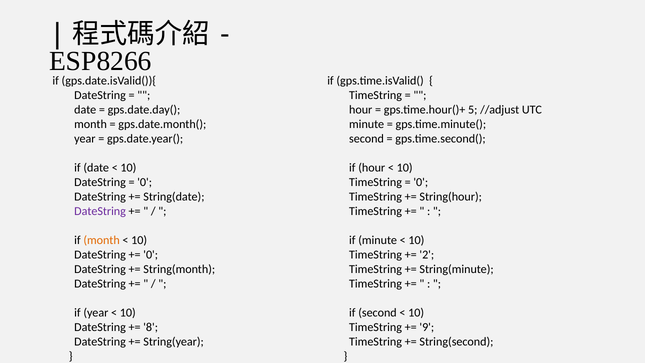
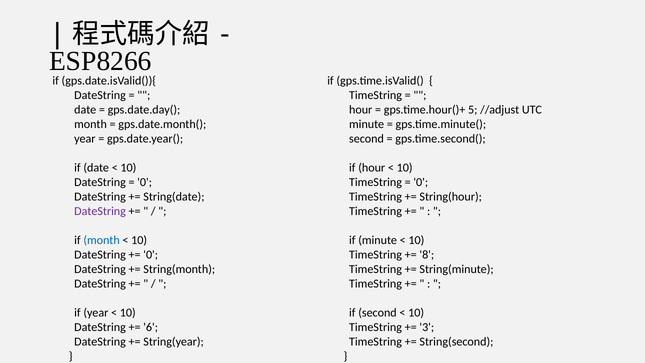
month at (102, 240) colour: orange -> blue
2: 2 -> 8
8: 8 -> 6
9: 9 -> 3
